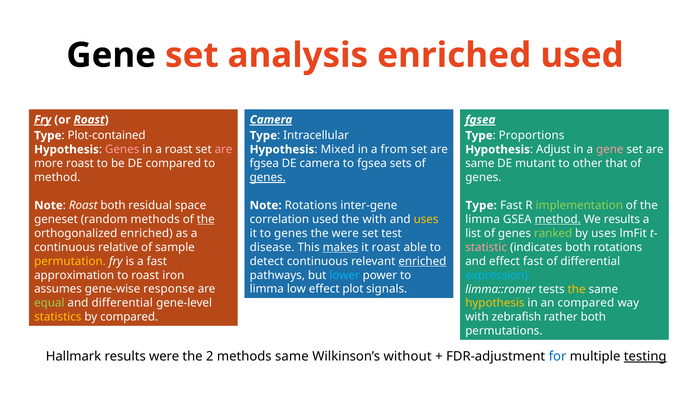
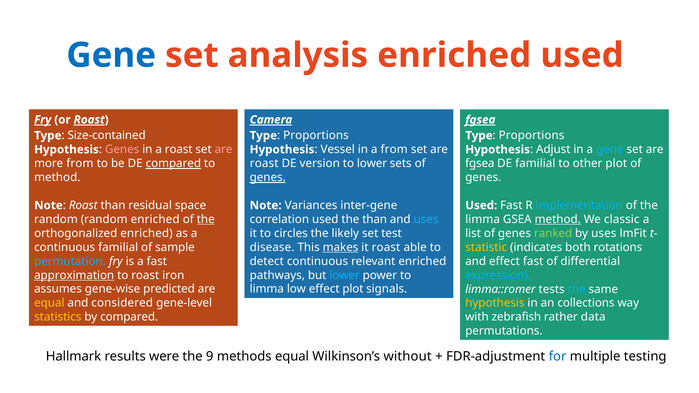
Gene at (111, 55) colour: black -> blue
Plot-contained: Plot-contained -> Size-contained
Intracellular at (316, 136): Intracellular -> Proportions
Mixed: Mixed -> Vessel
gene at (610, 150) colour: pink -> light blue
more roast: roast -> from
compared at (173, 164) underline: none -> present
fgsea at (264, 164): fgsea -> roast
DE camera: camera -> version
to fgsea: fgsea -> lower
same at (480, 164): same -> fgsea
DE mutant: mutant -> familial
other that: that -> plot
Roast both: both -> than
Note Rotations: Rotations -> Variances
Type at (481, 205): Type -> Used
implementation colour: light green -> light blue
geneset at (56, 219): geneset -> random
random methods: methods -> enriched
the with: with -> than
uses at (426, 219) colour: yellow -> light blue
We results: results -> classic
to genes: genes -> circles
the were: were -> likely
continuous relative: relative -> familial
statistic colour: pink -> yellow
permutation colour: yellow -> light blue
enriched at (422, 261) underline: present -> none
approximation underline: none -> present
response: response -> predicted
the at (577, 289) colour: yellow -> light blue
equal at (49, 303) colour: light green -> yellow
and differential: differential -> considered
an compared: compared -> collections
rather both: both -> data
2: 2 -> 9
methods same: same -> equal
testing underline: present -> none
